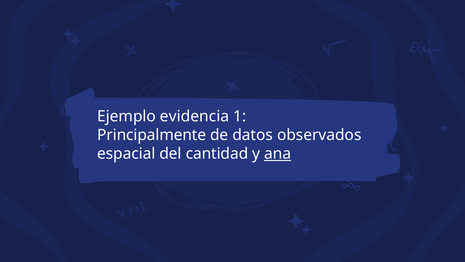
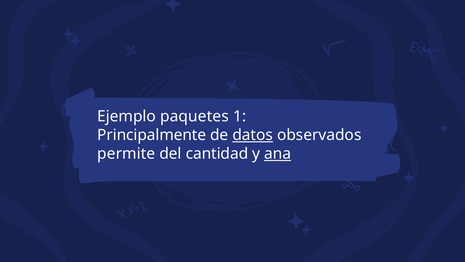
evidencia: evidencia -> paquetes
datos underline: none -> present
espacial: espacial -> permite
